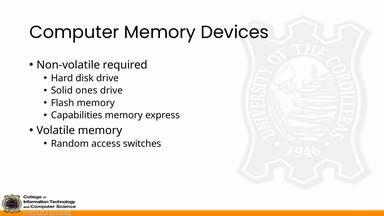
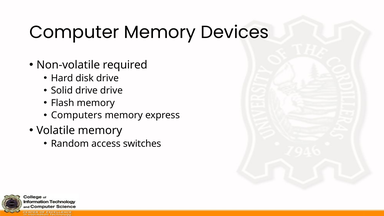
Solid ones: ones -> drive
Capabilities: Capabilities -> Computers
